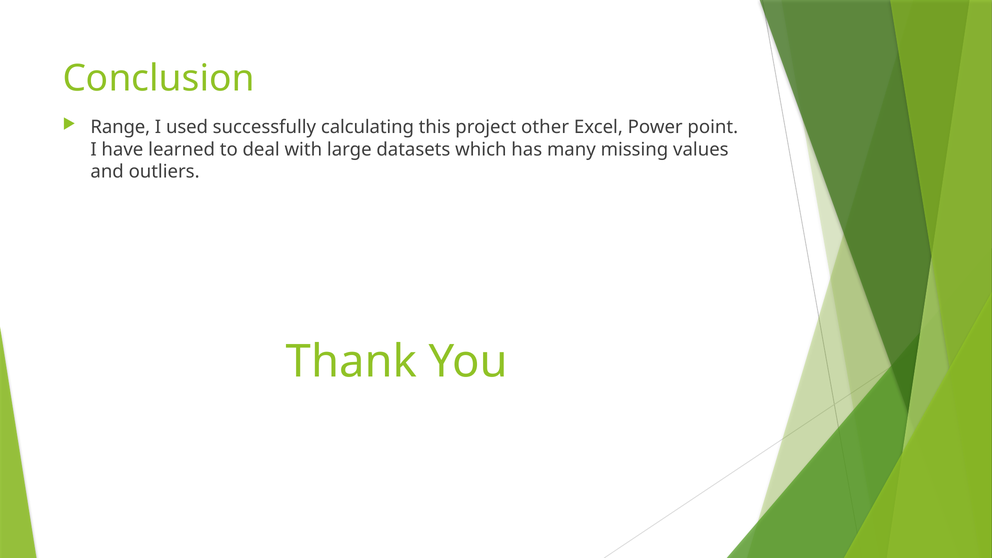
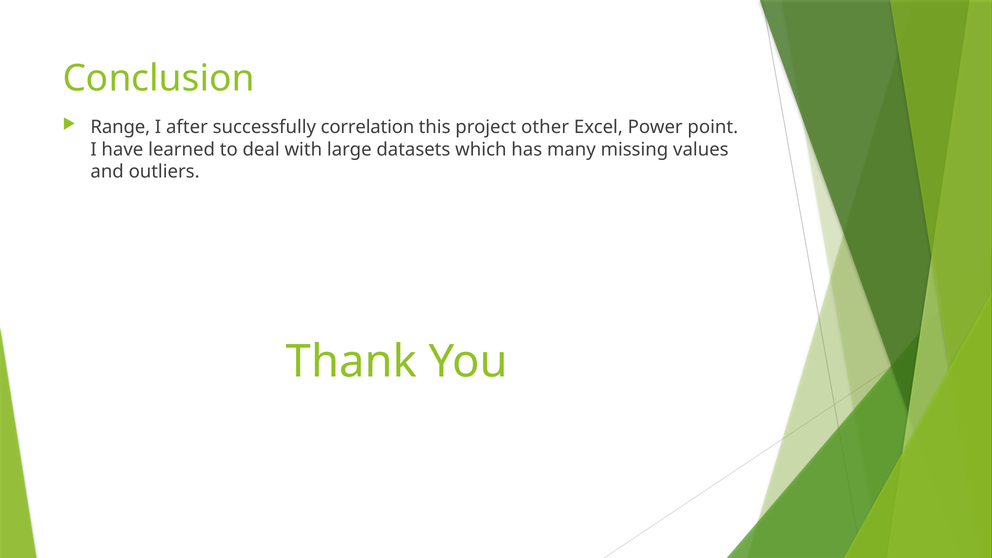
used: used -> after
calculating: calculating -> correlation
